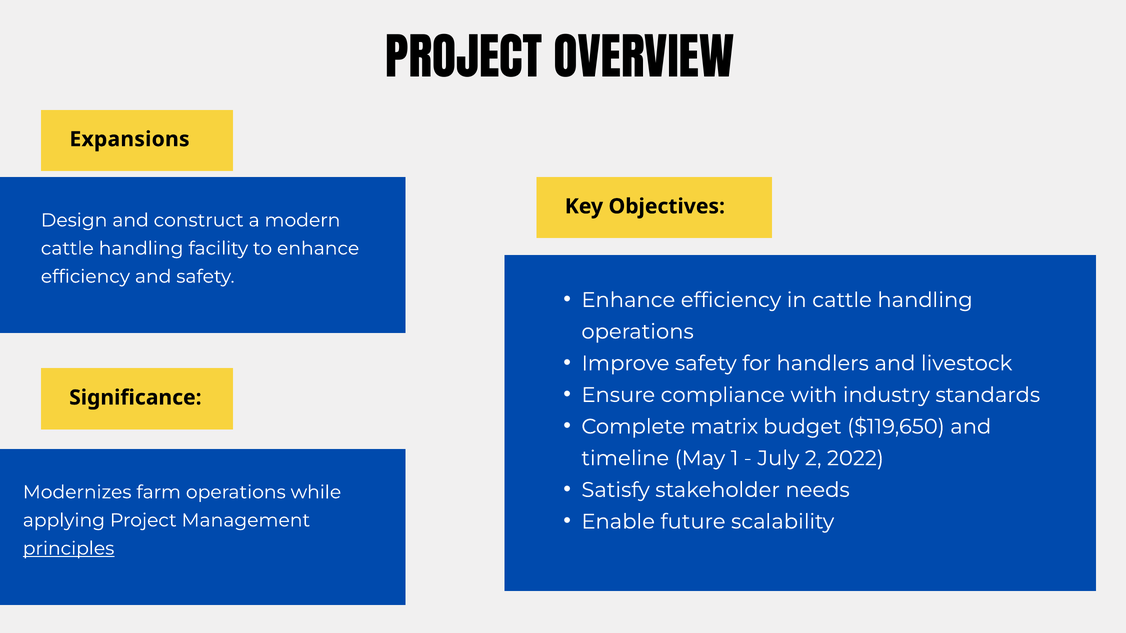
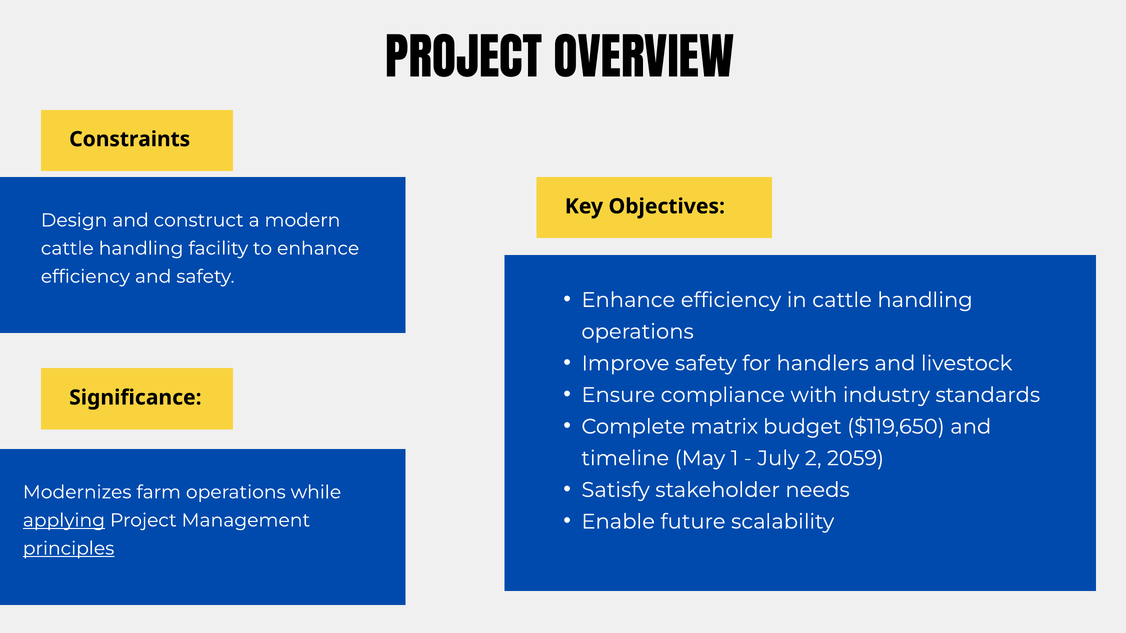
Expansions: Expansions -> Constraints
2022: 2022 -> 2059
applying underline: none -> present
